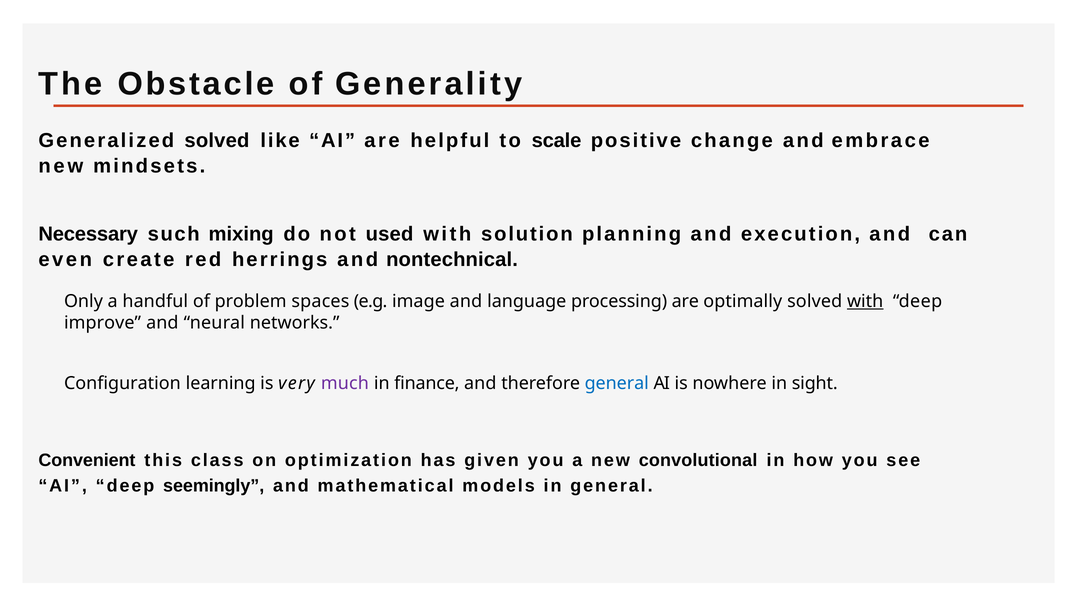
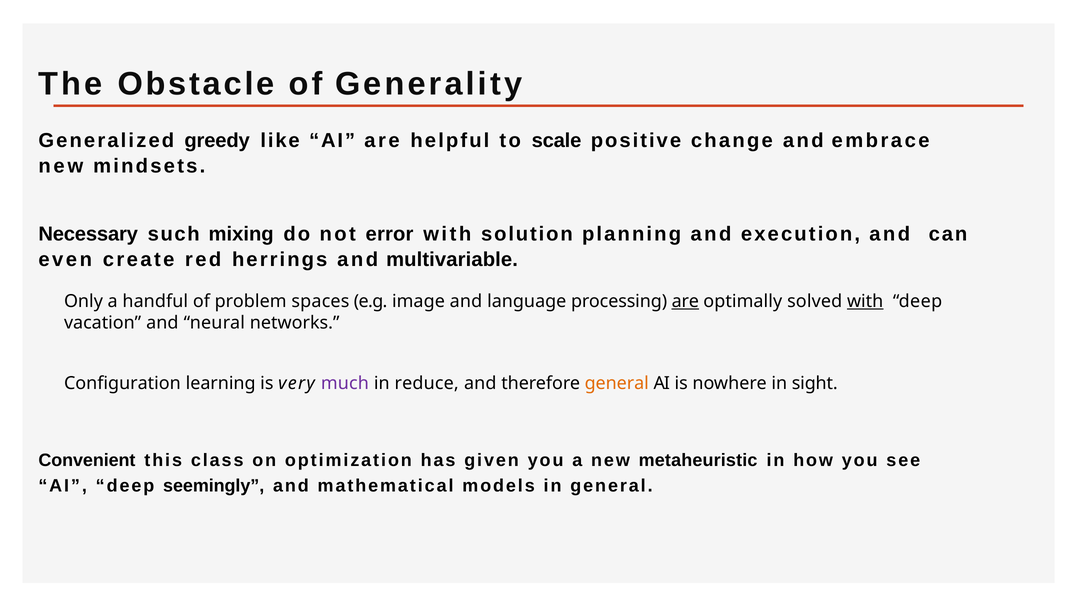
Generalized solved: solved -> greedy
used: used -> error
nontechnical: nontechnical -> multivariable
are at (685, 301) underline: none -> present
improve: improve -> vacation
finance: finance -> reduce
general at (617, 383) colour: blue -> orange
convolutional: convolutional -> metaheuristic
